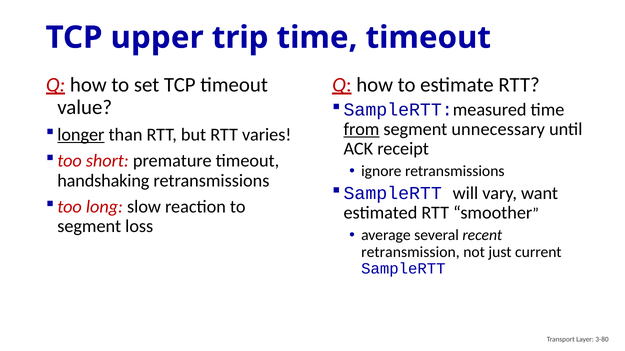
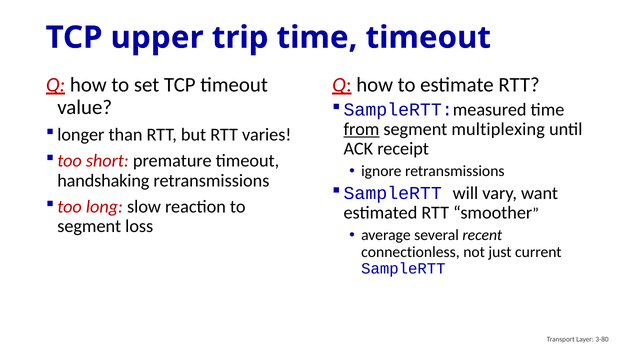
unnecessary: unnecessary -> multiplexing
longer underline: present -> none
retransmission: retransmission -> connectionless
